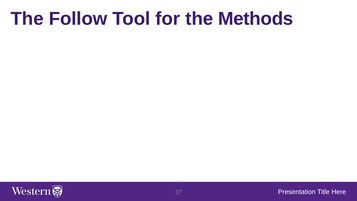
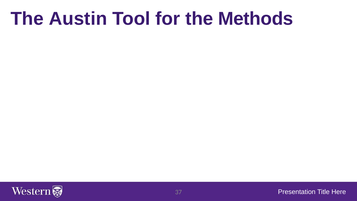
Follow: Follow -> Austin
